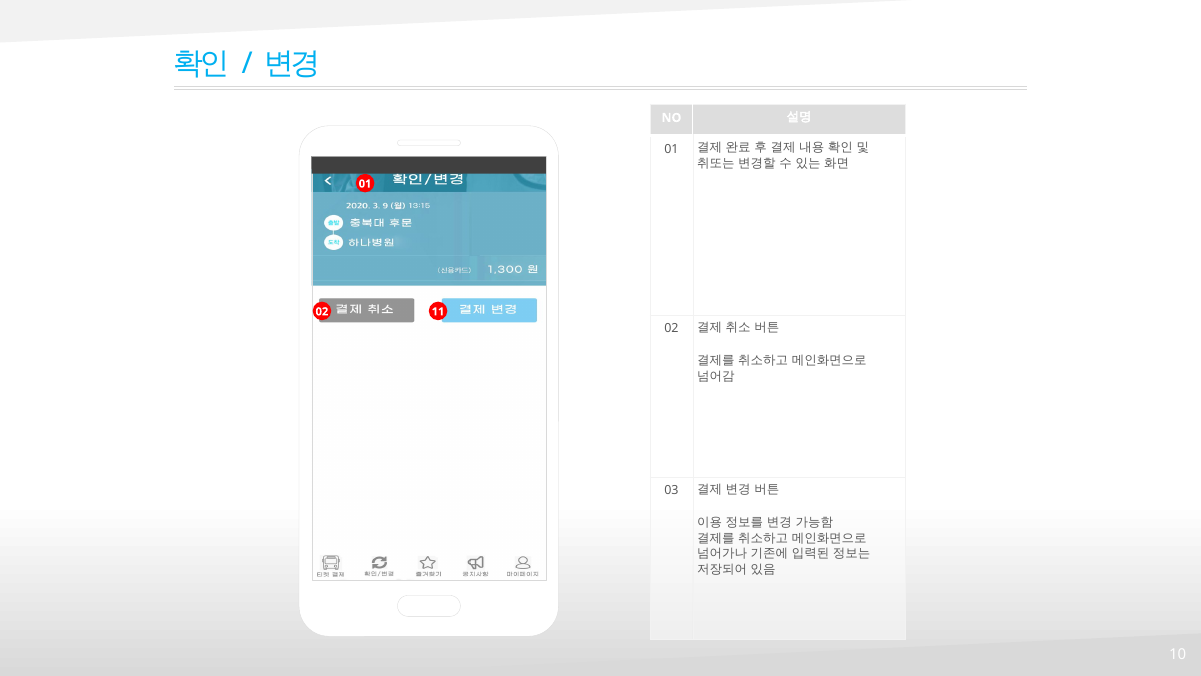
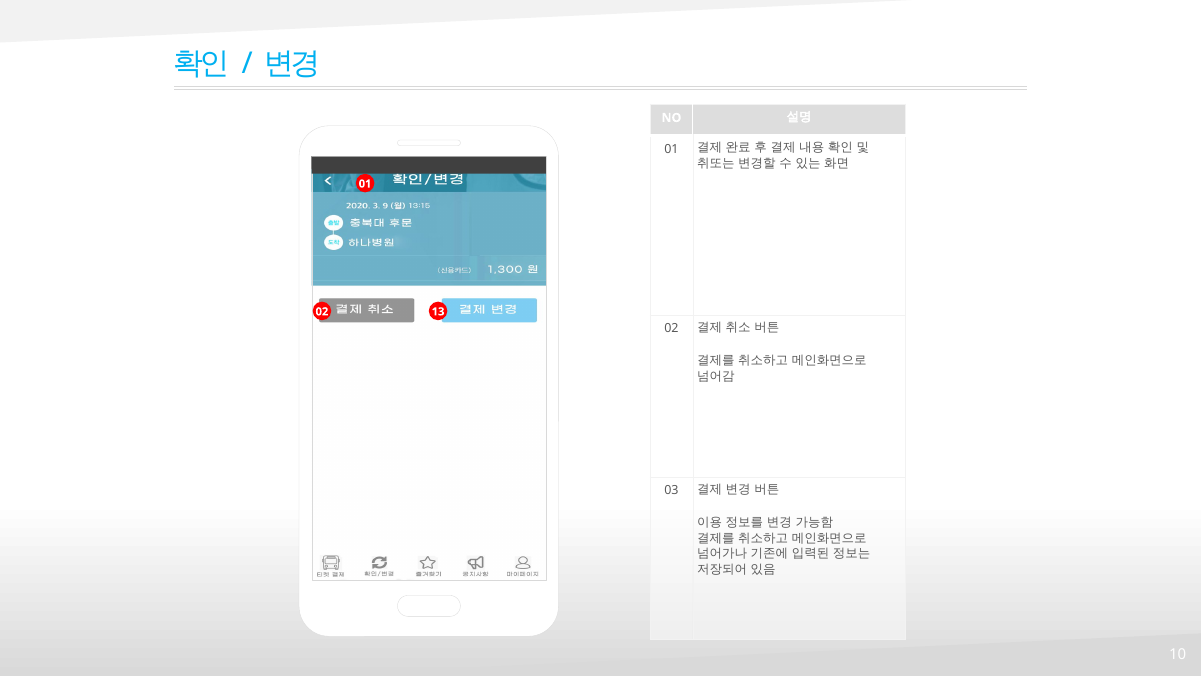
11: 11 -> 13
